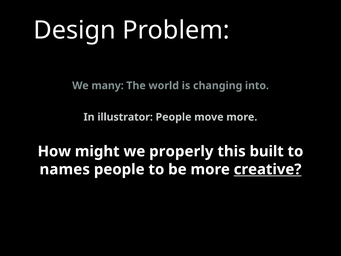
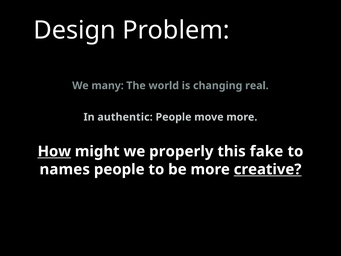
into: into -> real
illustrator: illustrator -> authentic
How underline: none -> present
built: built -> fake
